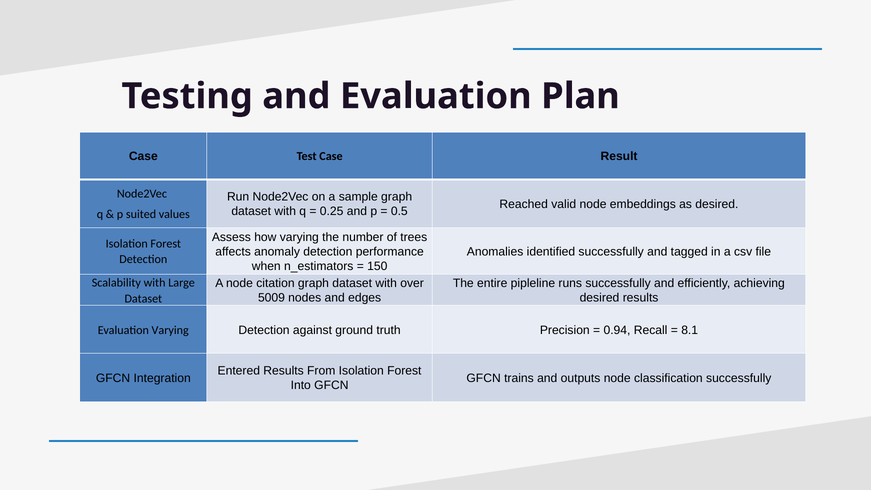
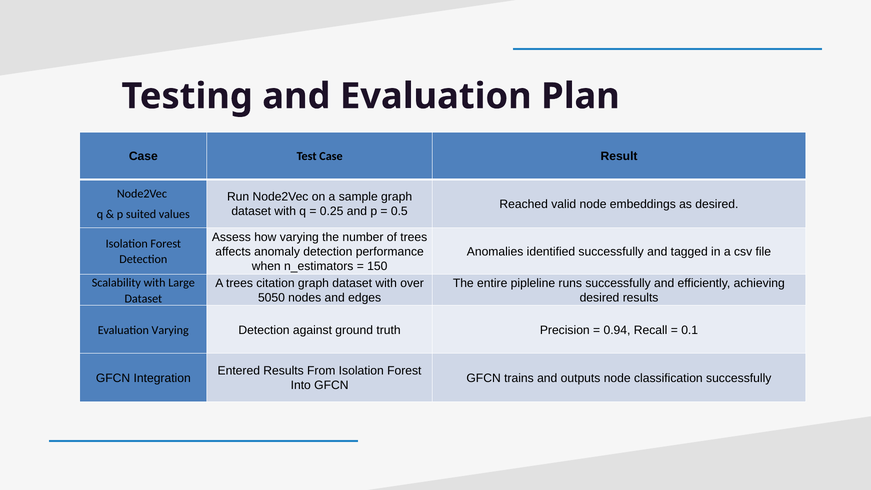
A node: node -> trees
5009: 5009 -> 5050
8.1: 8.1 -> 0.1
